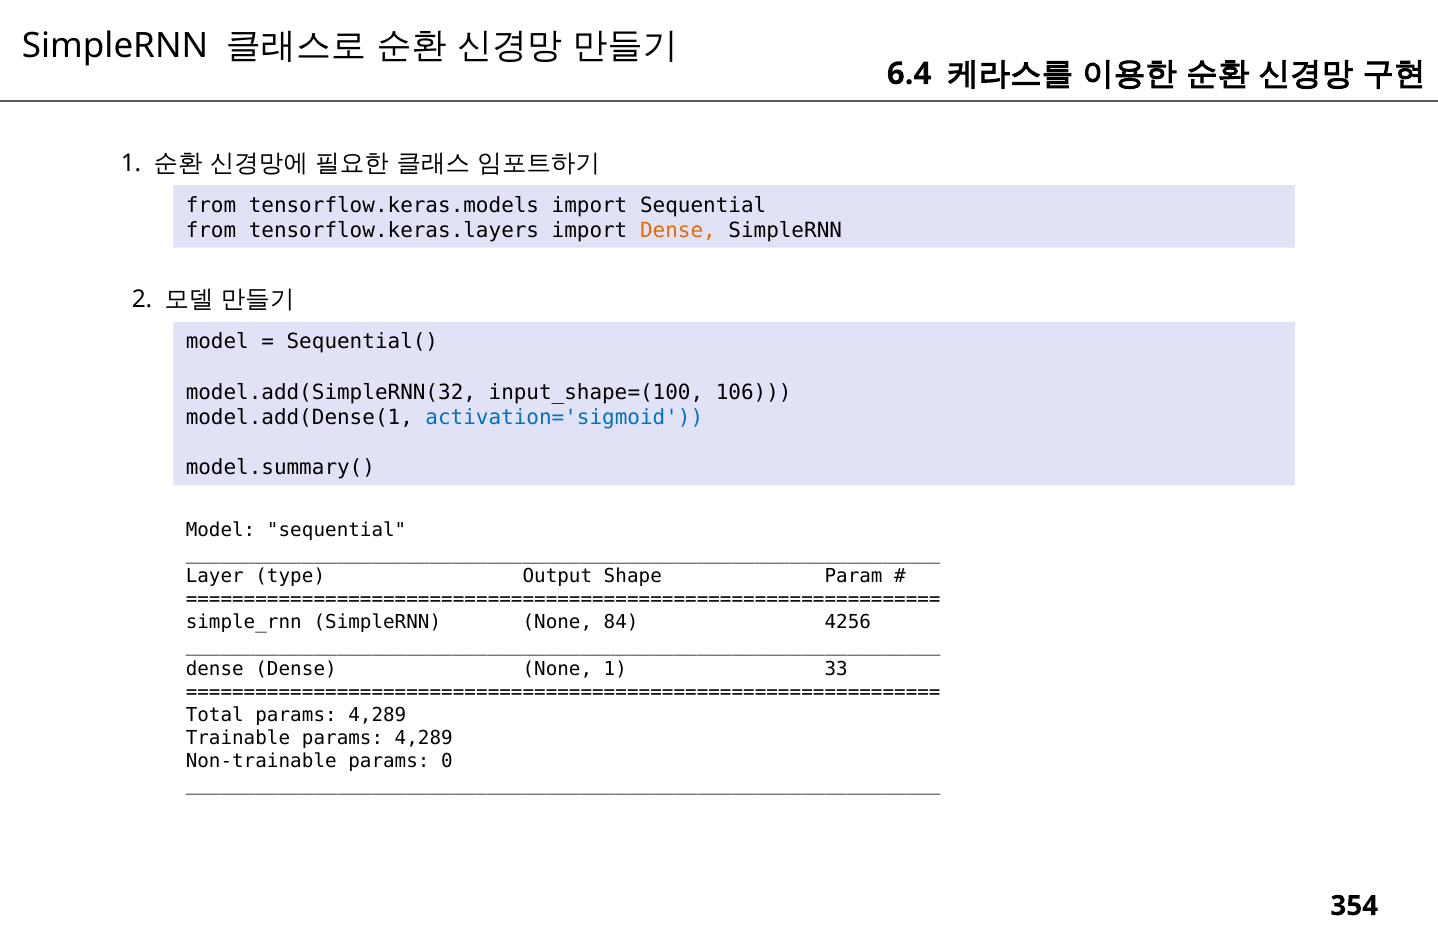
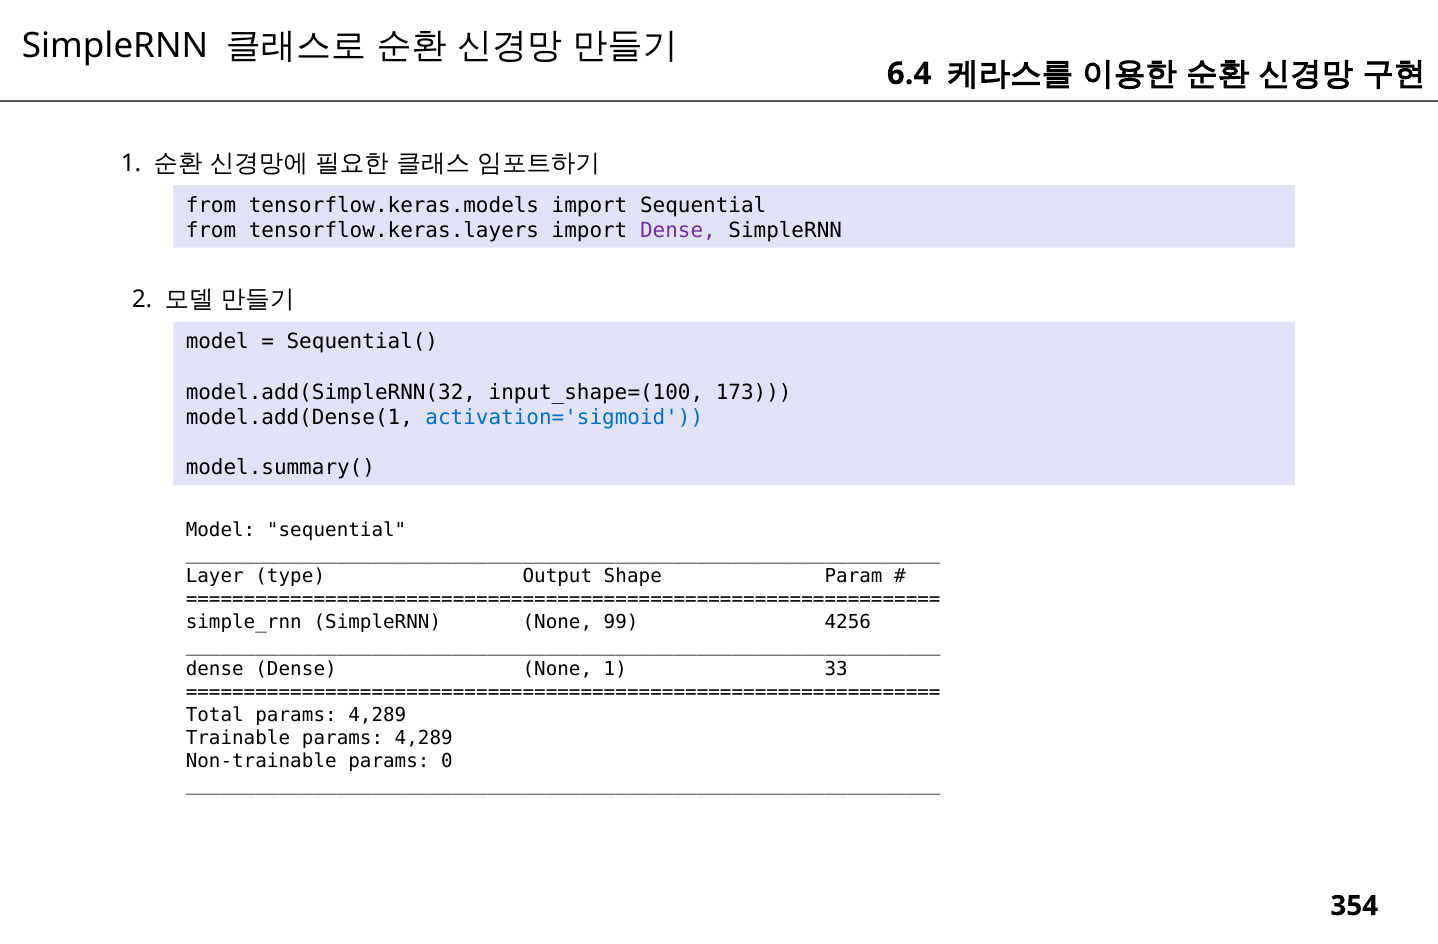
Dense at (678, 231) colour: orange -> purple
106: 106 -> 173
84: 84 -> 99
